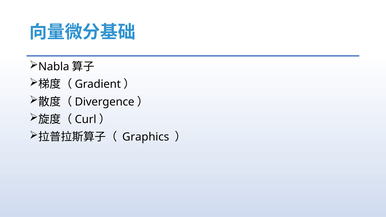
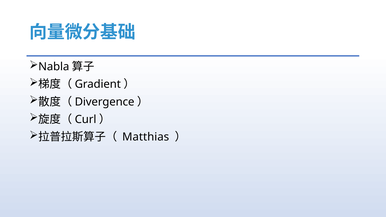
Graphics: Graphics -> Matthias
